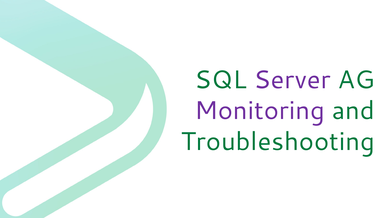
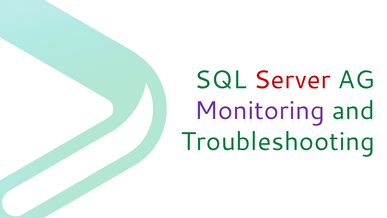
Server colour: purple -> red
